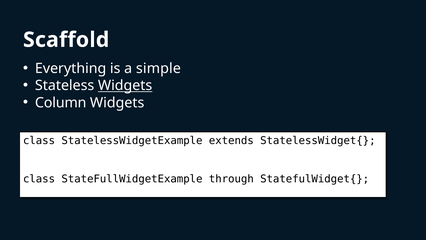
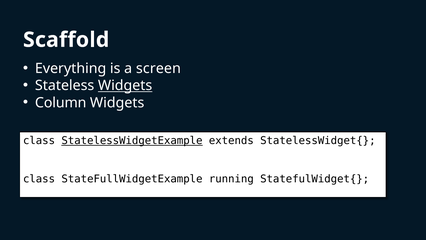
simple: simple -> screen
StatelessWidgetExample underline: none -> present
through: through -> running
